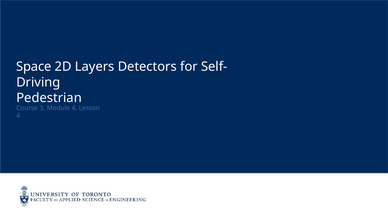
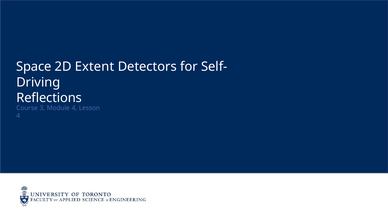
Layers: Layers -> Extent
Pedestrian: Pedestrian -> Reflections
